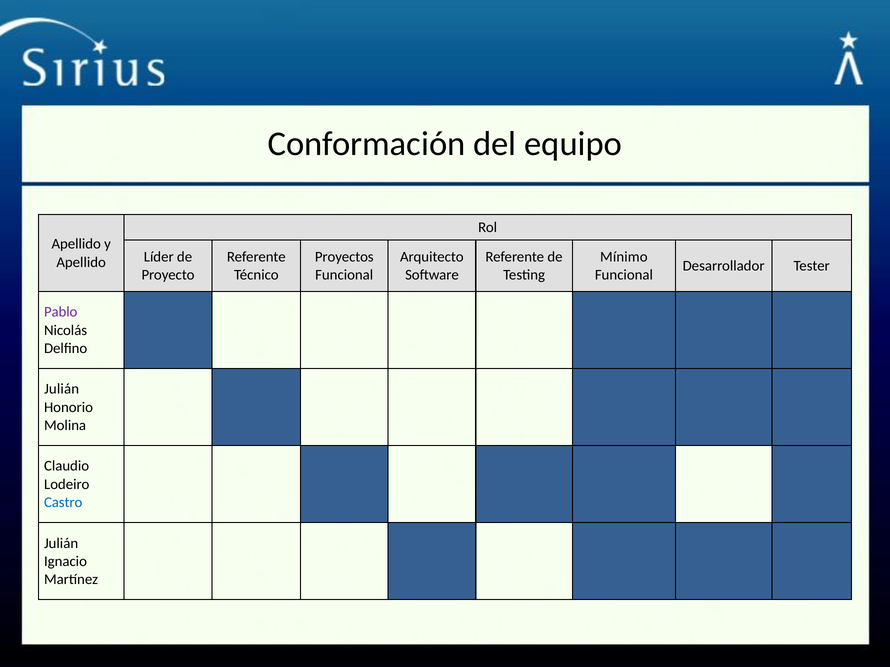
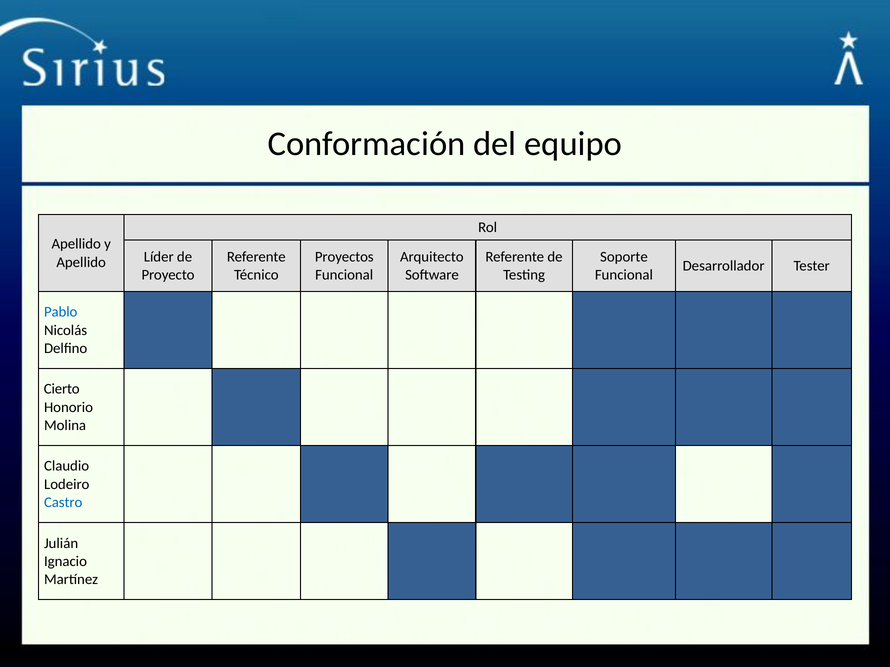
Mínimo: Mínimo -> Soporte
Pablo colour: purple -> blue
Julián at (62, 389): Julián -> Cierto
